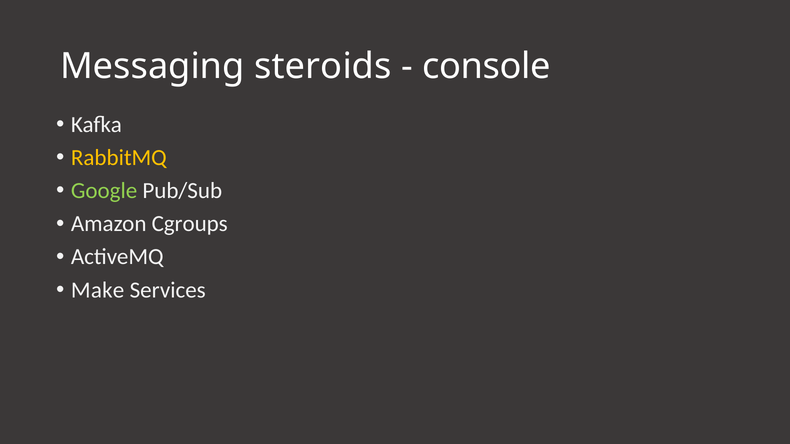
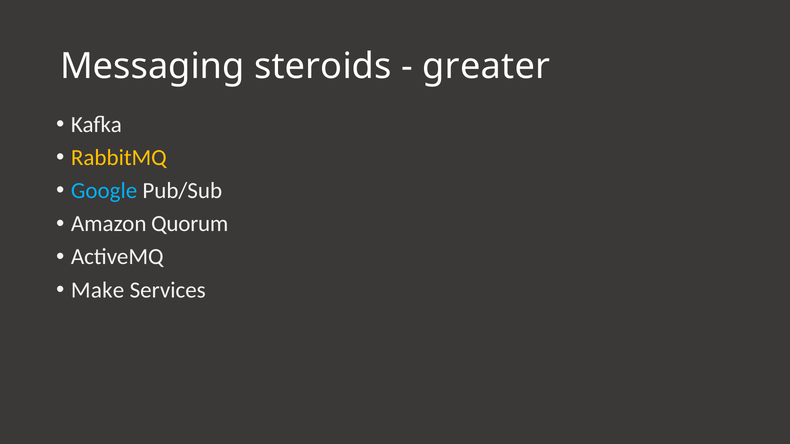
console: console -> greater
Google colour: light green -> light blue
Cgroups: Cgroups -> Quorum
